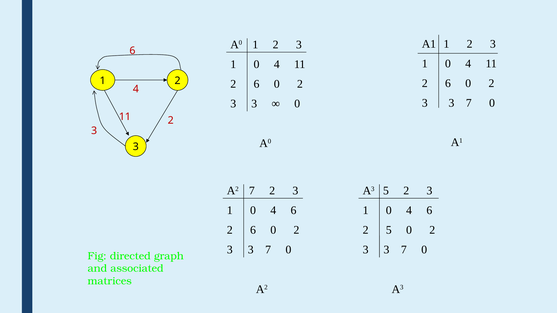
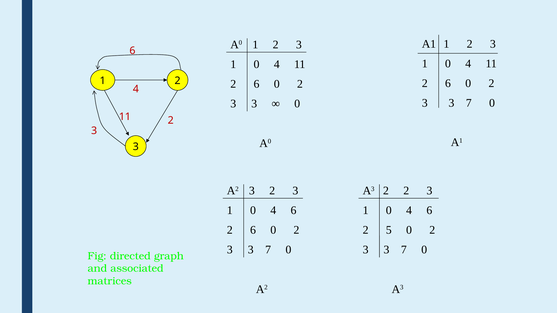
A2 7: 7 -> 3
A3 5: 5 -> 2
